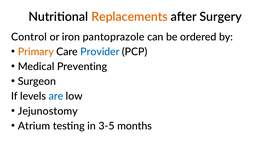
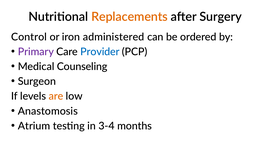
pantoprazole: pantoprazole -> administered
Primary colour: orange -> purple
Preventing: Preventing -> Counseling
are colour: blue -> orange
Jejunostomy: Jejunostomy -> Anastomosis
3-5: 3-5 -> 3-4
